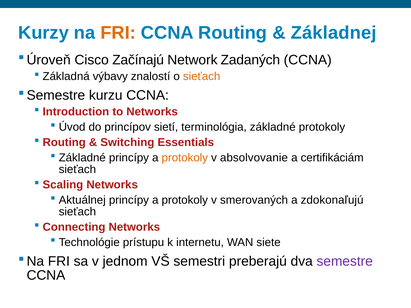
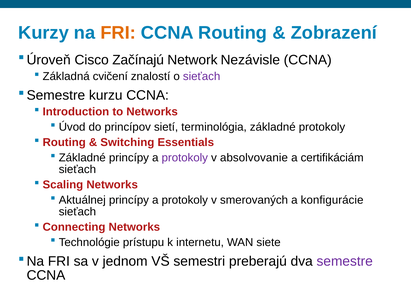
Základnej: Základnej -> Zobrazení
Zadaných: Zadaných -> Nezávisle
výbavy: výbavy -> cvičení
sieťach at (202, 76) colour: orange -> purple
protokoly at (185, 158) colour: orange -> purple
zdokonaľujú: zdokonaľujú -> konfigurácie
